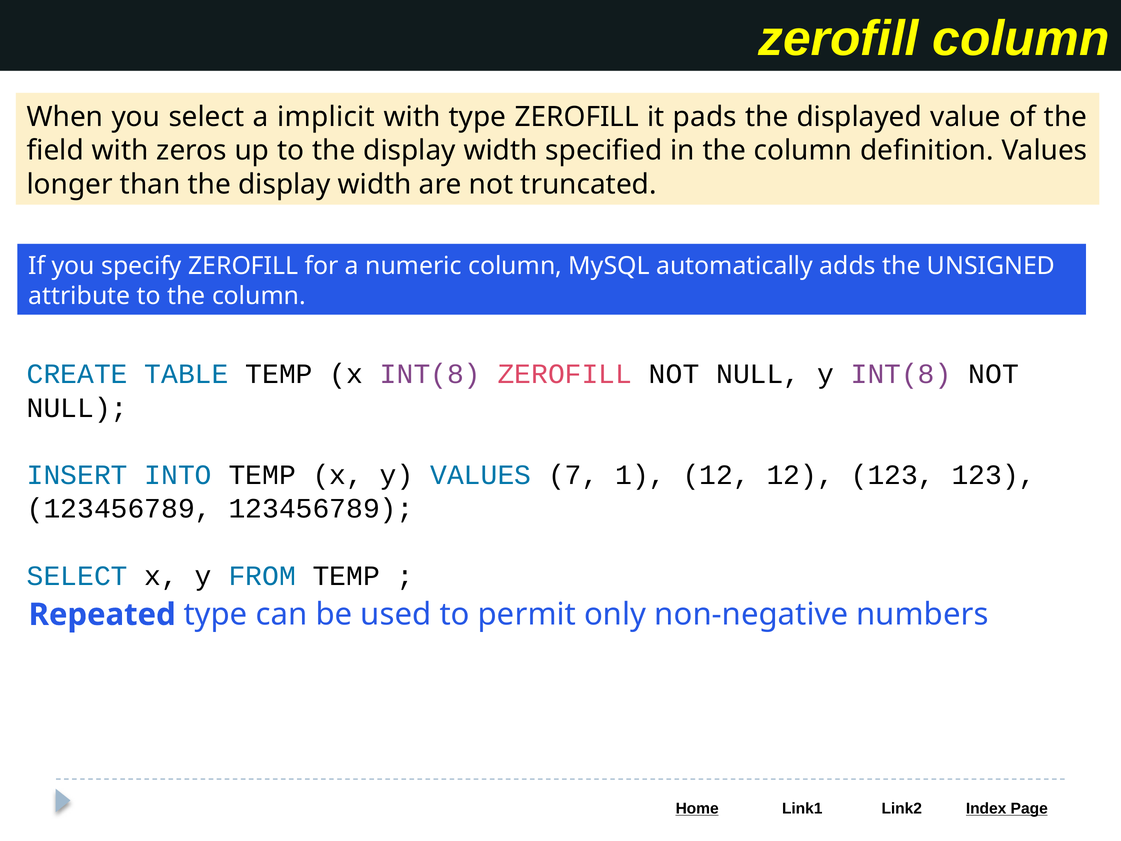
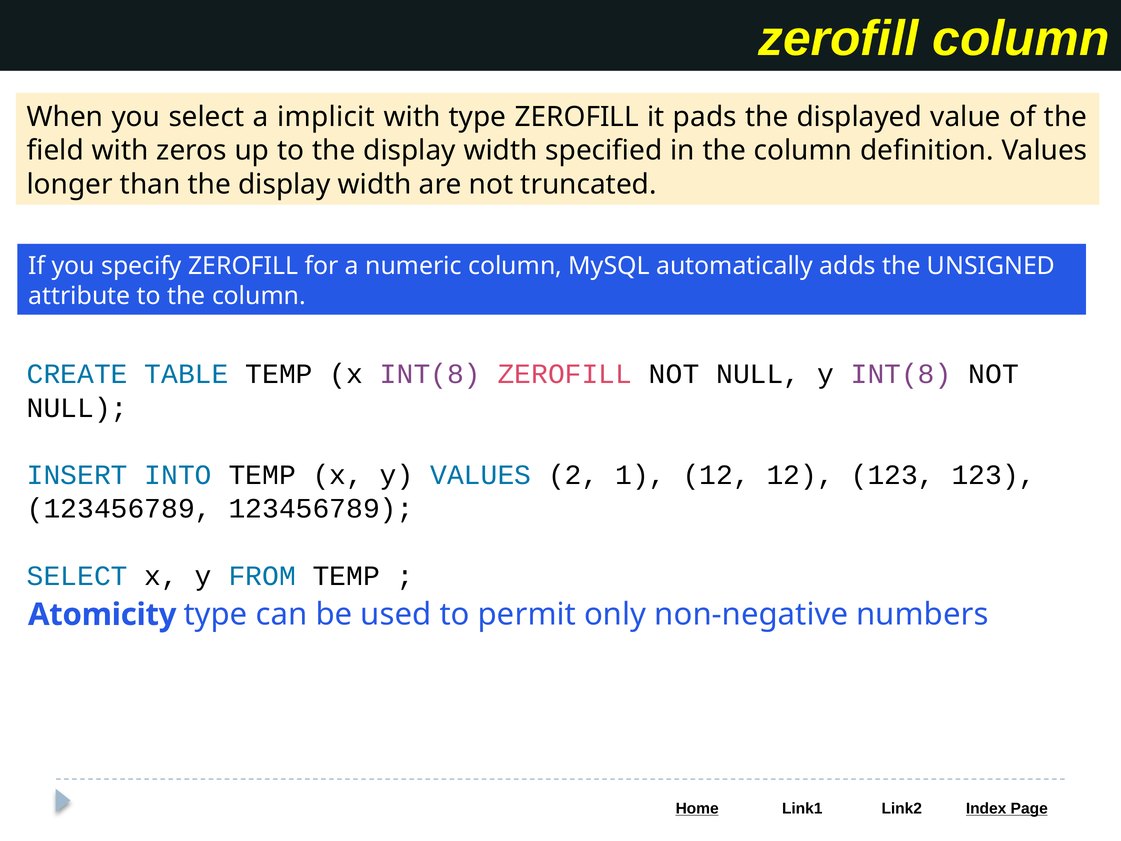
7: 7 -> 2
Repeated: Repeated -> Atomicity
